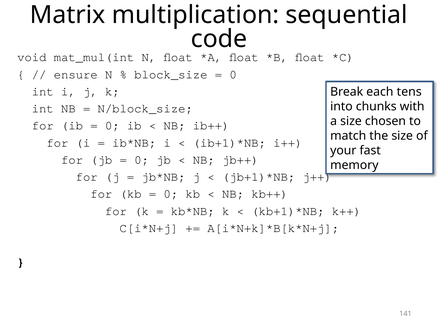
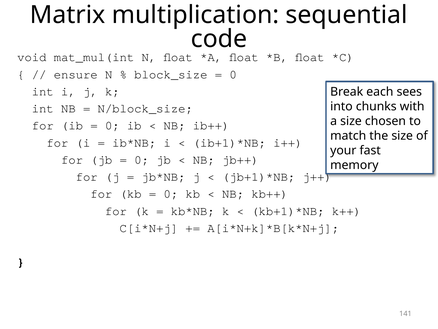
tens: tens -> sees
